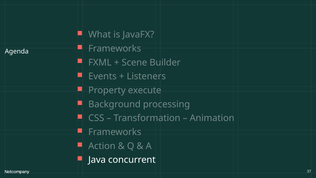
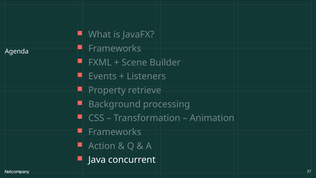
execute: execute -> retrieve
